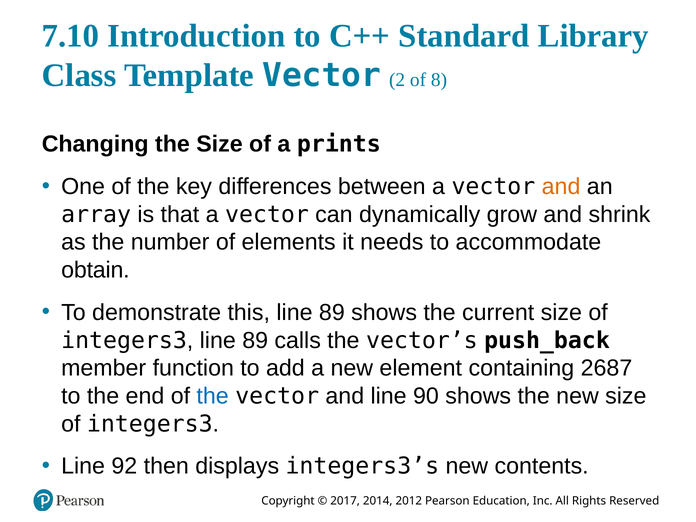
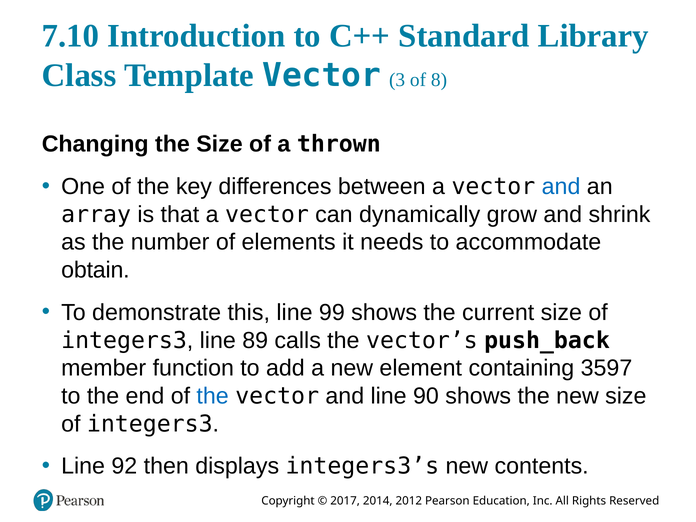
2: 2 -> 3
prints: prints -> thrown
and at (561, 187) colour: orange -> blue
this line 89: 89 -> 99
2687: 2687 -> 3597
